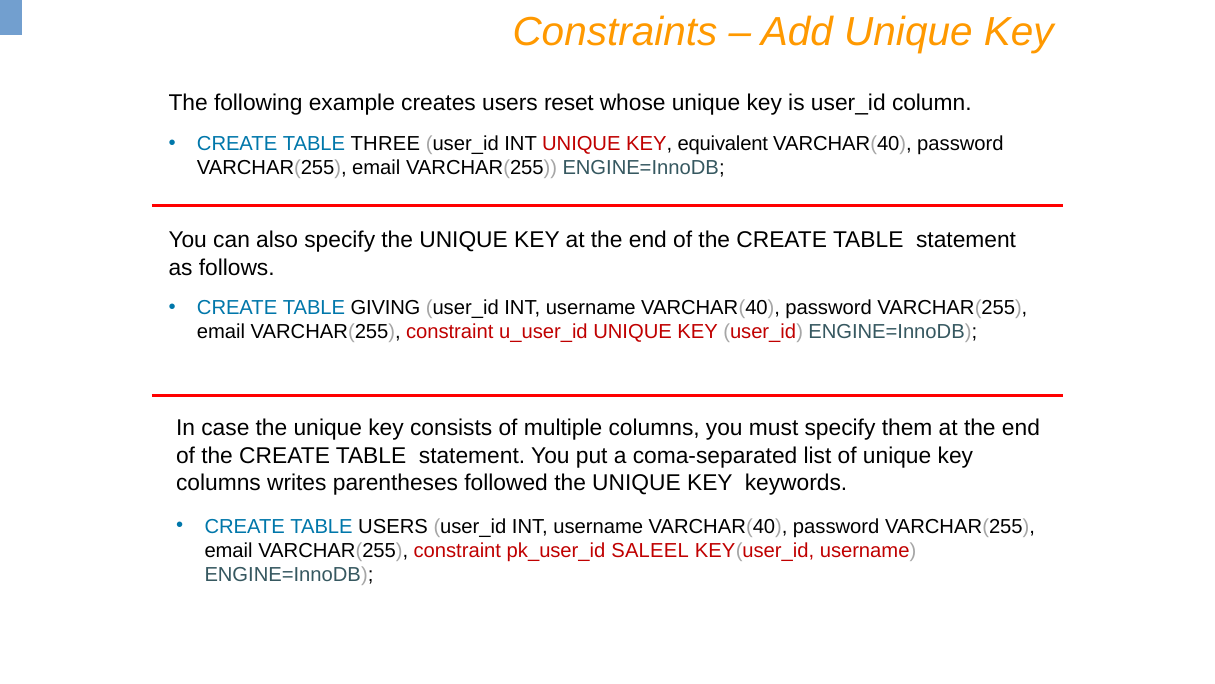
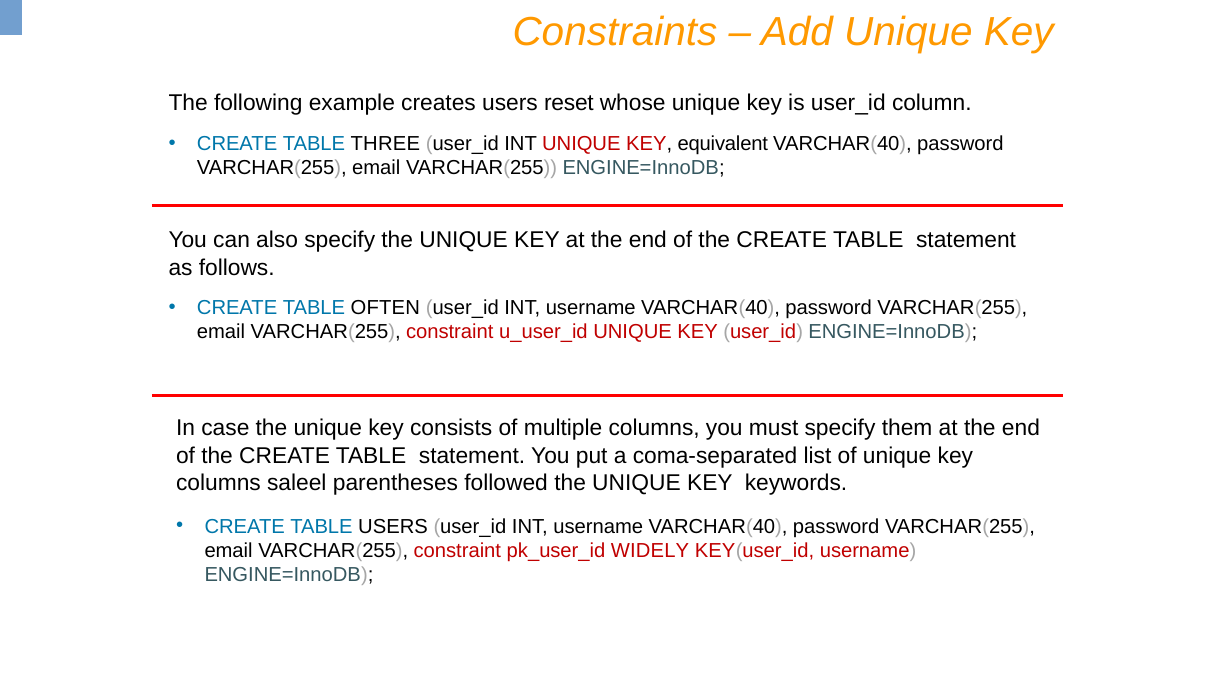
GIVING: GIVING -> OFTEN
writes: writes -> saleel
SALEEL: SALEEL -> WIDELY
